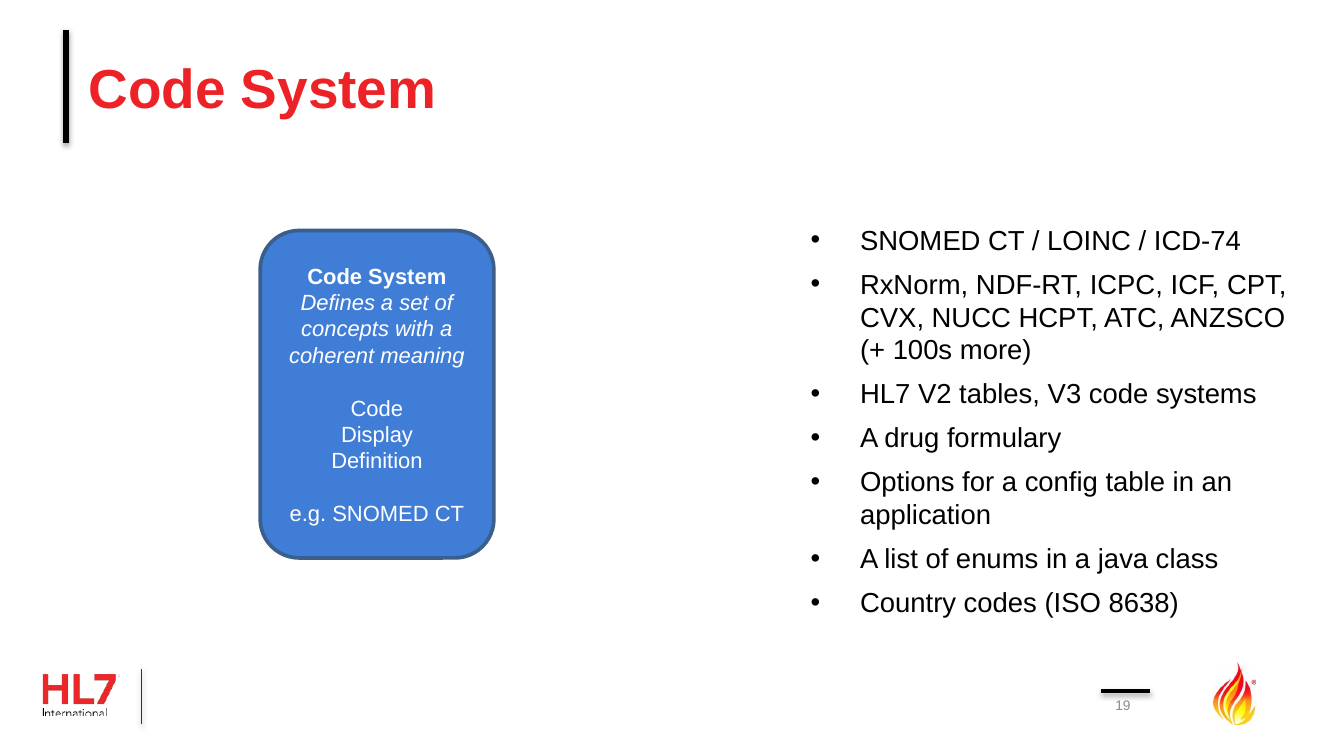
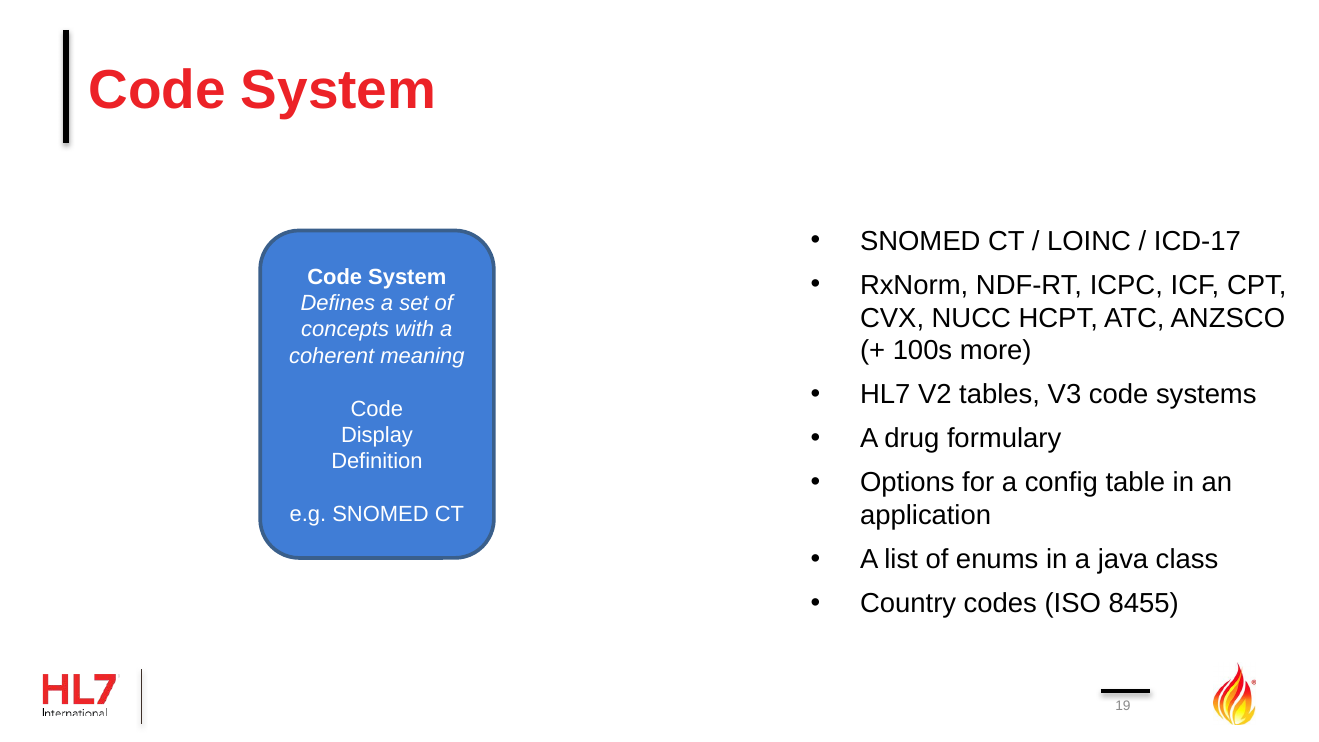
ICD-74: ICD-74 -> ICD-17
8638: 8638 -> 8455
